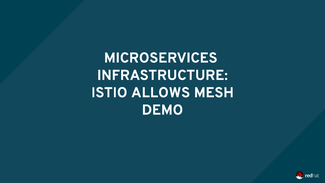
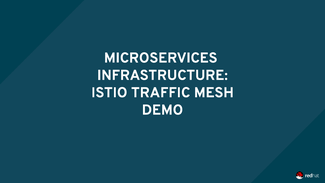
ALLOWS: ALLOWS -> TRAFFIC
